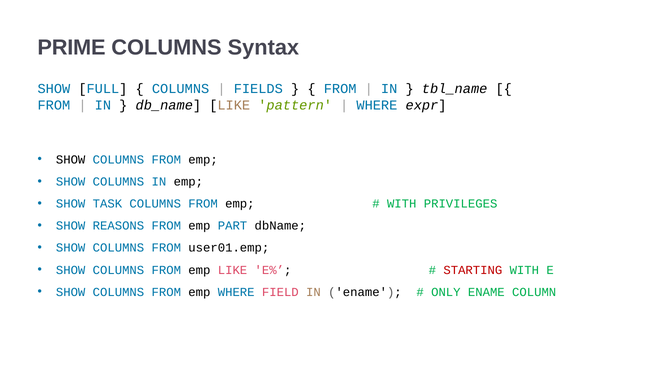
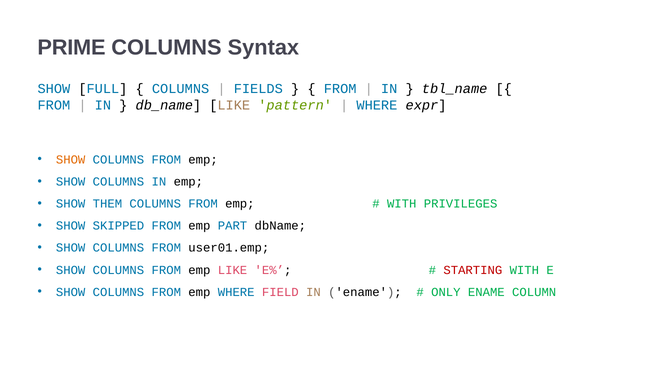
SHOW at (71, 159) colour: black -> orange
TASK: TASK -> THEM
REASONS: REASONS -> SKIPPED
